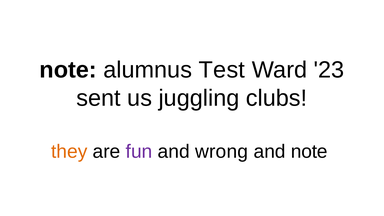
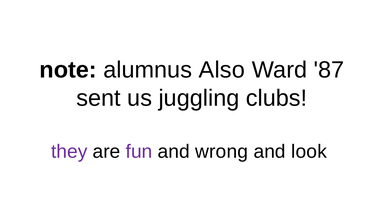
Test: Test -> Also
23: 23 -> 87
they colour: orange -> purple
and note: note -> look
